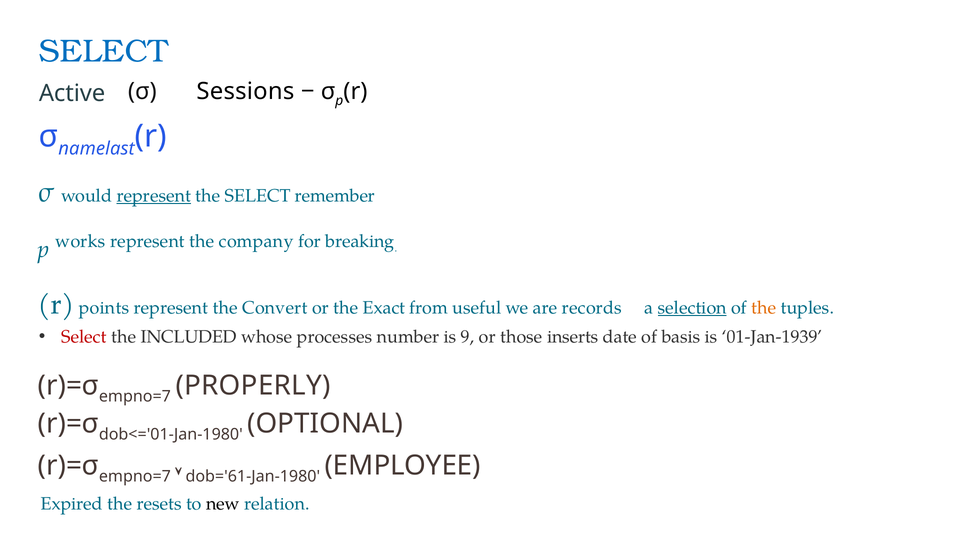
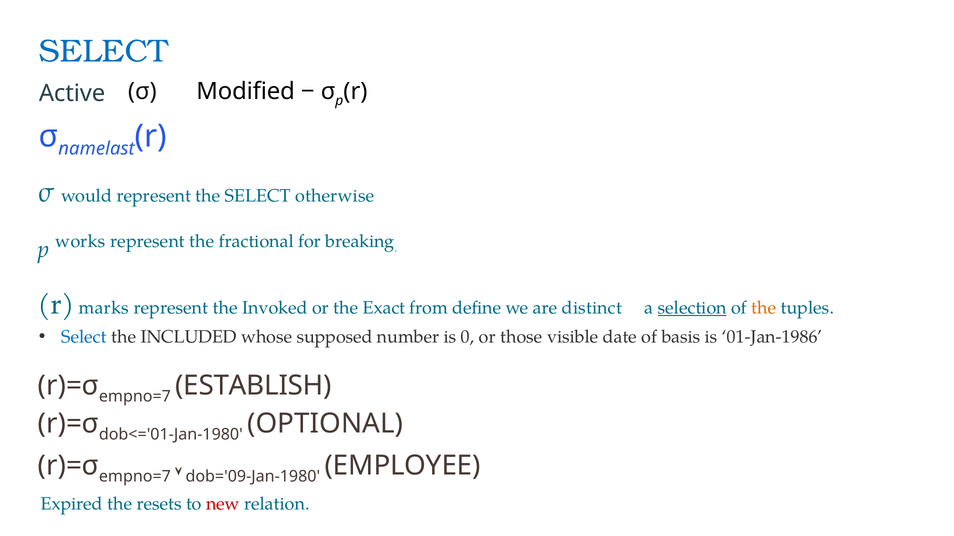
Sessions: Sessions -> Modified
represent at (154, 196) underline: present -> none
remember: remember -> otherwise
company: company -> fractional
points: points -> marks
Convert: Convert -> Invoked
useful: useful -> define
records: records -> distinct
Select at (84, 337) colour: red -> blue
processes: processes -> supposed
9: 9 -> 0
inserts: inserts -> visible
01-Jan-1939: 01-Jan-1939 -> 01-Jan-1986
PROPERLY: PROPERLY -> ESTABLISH
dob='61-Jan-1980: dob='61-Jan-1980 -> dob='09-Jan-1980
new colour: black -> red
